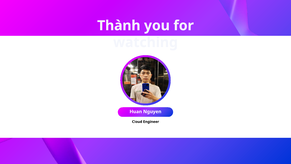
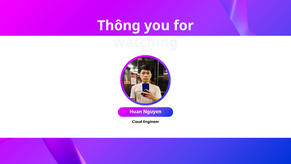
Thành: Thành -> Thông
